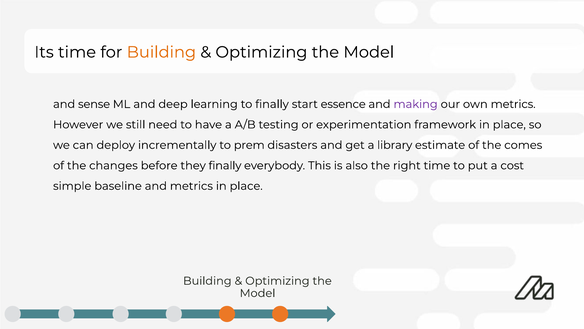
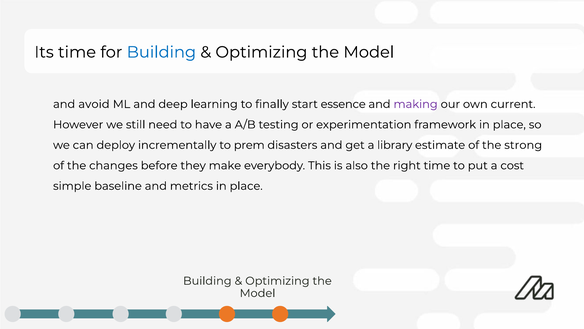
Building at (161, 52) colour: orange -> blue
sense: sense -> avoid
own metrics: metrics -> current
comes: comes -> strong
they finally: finally -> make
